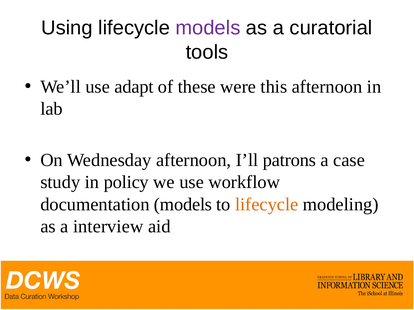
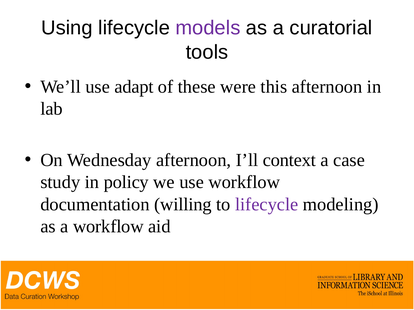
patrons: patrons -> context
documentation models: models -> willing
lifecycle at (267, 205) colour: orange -> purple
a interview: interview -> workflow
